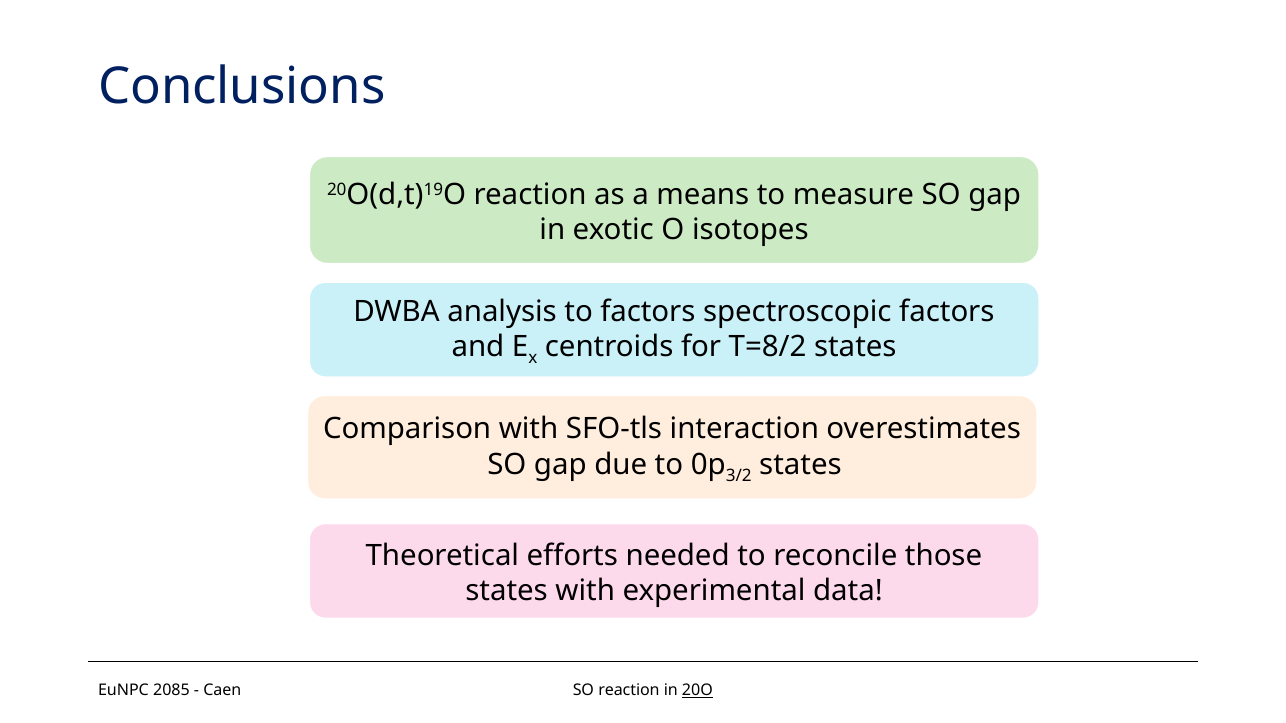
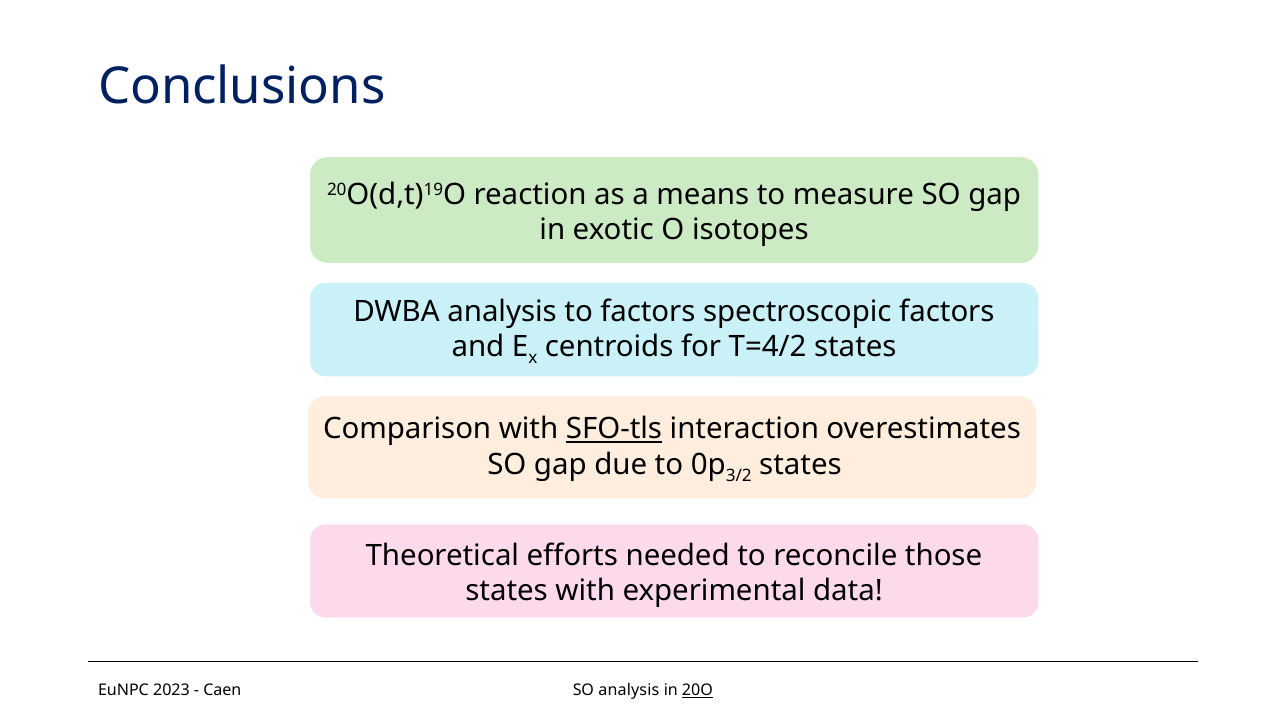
T=8/2: T=8/2 -> T=4/2
SFO-tls underline: none -> present
2085: 2085 -> 2023
SO reaction: reaction -> analysis
